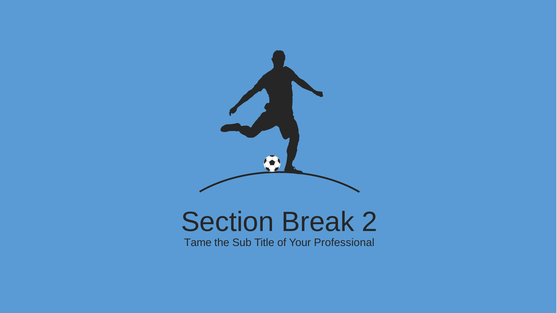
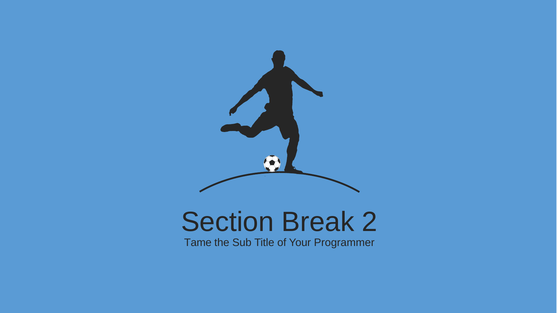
Professional: Professional -> Programmer
